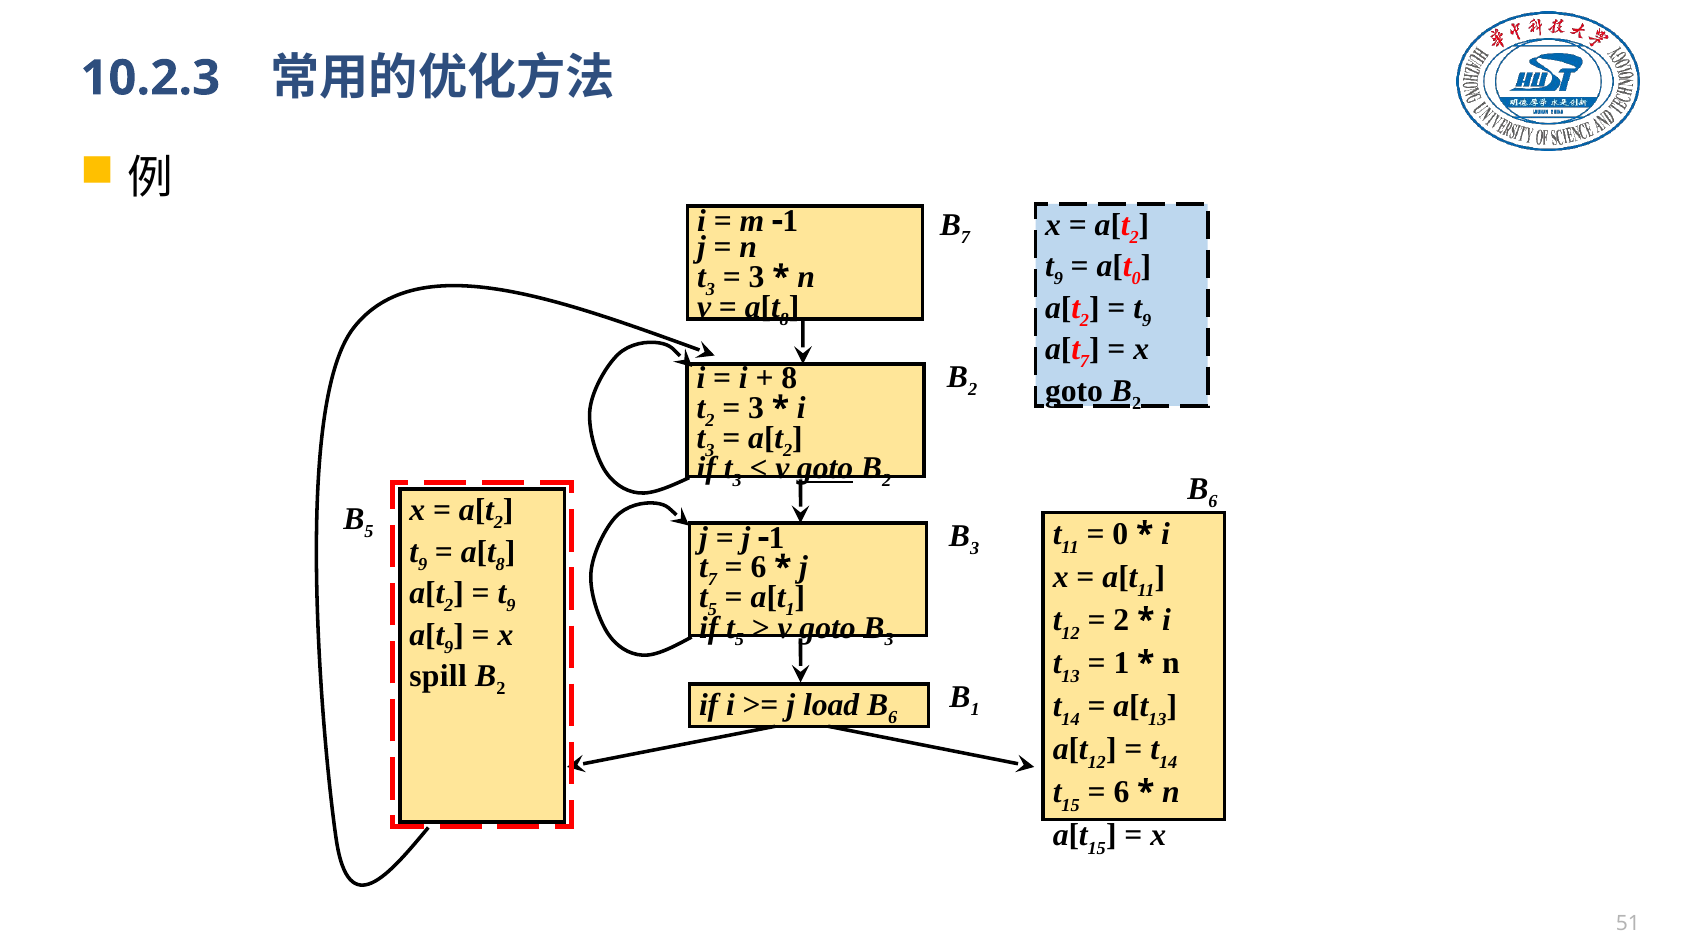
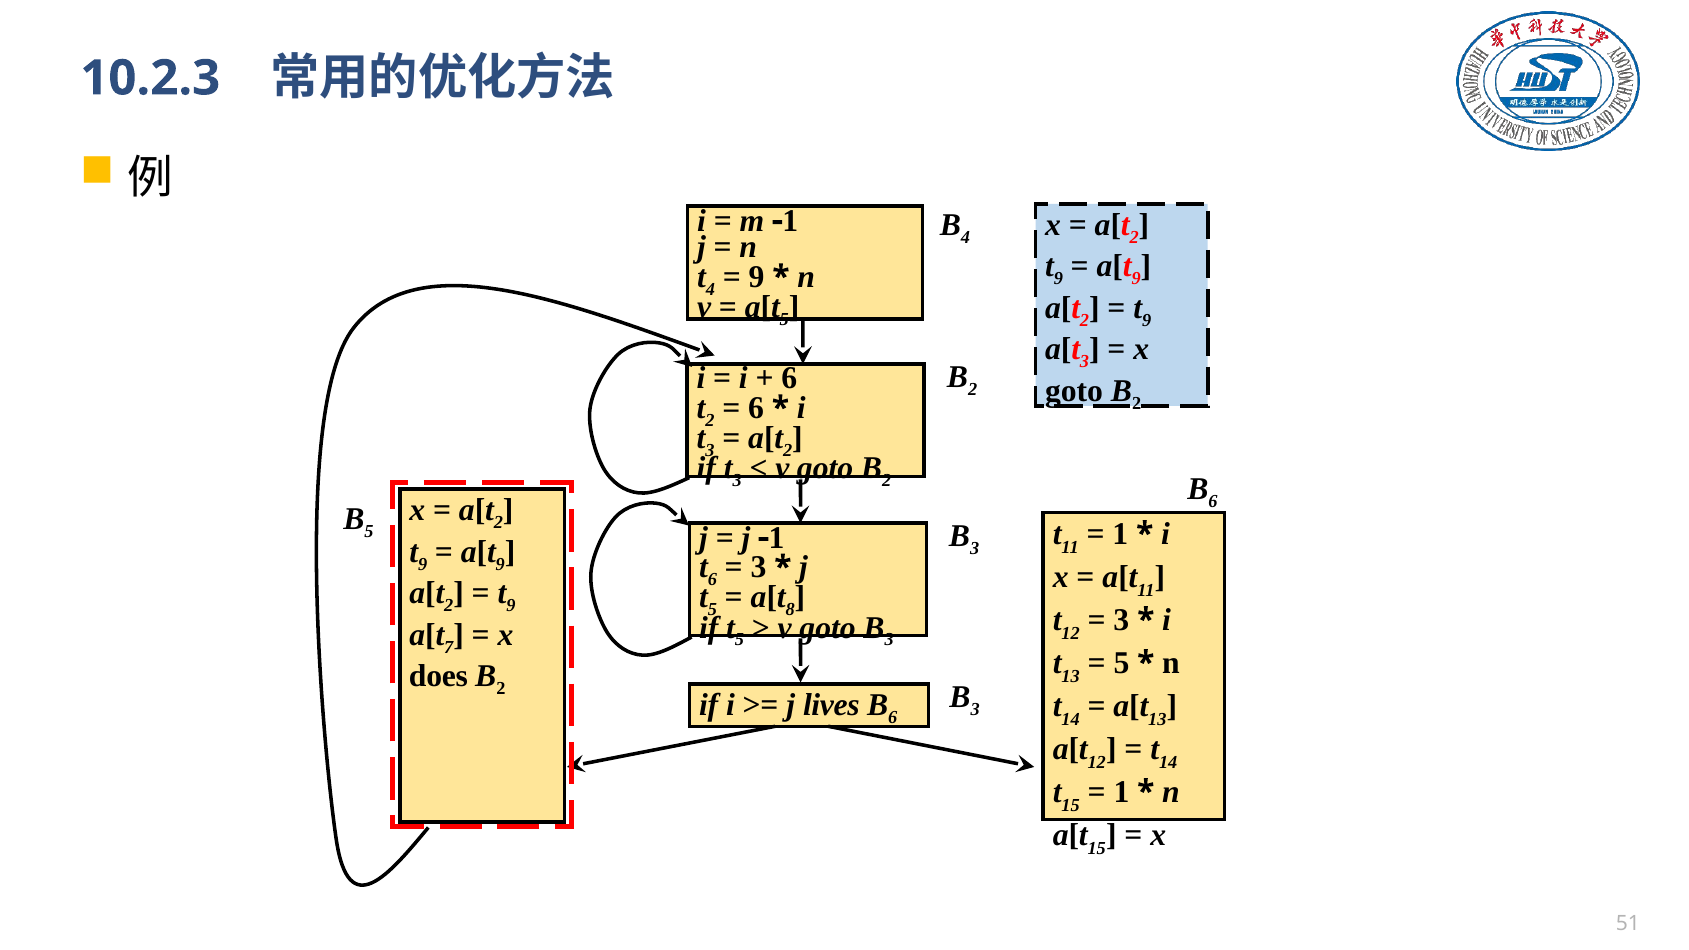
7 at (966, 237): 7 -> 4
0 at (1136, 279): 0 -> 9
3 at (710, 289): 3 -> 4
3 at (757, 277): 3 -> 9
8 at (784, 319): 8 -> 5
7 at (1085, 362): 7 -> 3
8 at (789, 379): 8 -> 6
3 at (756, 408): 3 -> 6
goto at (825, 468) underline: present -> none
0 at (1120, 534): 0 -> 1
8 at (500, 564): 8 -> 9
7 at (712, 580): 7 -> 6
6 at (759, 567): 6 -> 3
1 at (790, 610): 1 -> 8
2 at (1121, 620): 2 -> 3
9 at (449, 647): 9 -> 7
1 at (1121, 663): 1 -> 5
spill: spill -> does
1 at (975, 709): 1 -> 3
load: load -> lives
6 at (1121, 792): 6 -> 1
